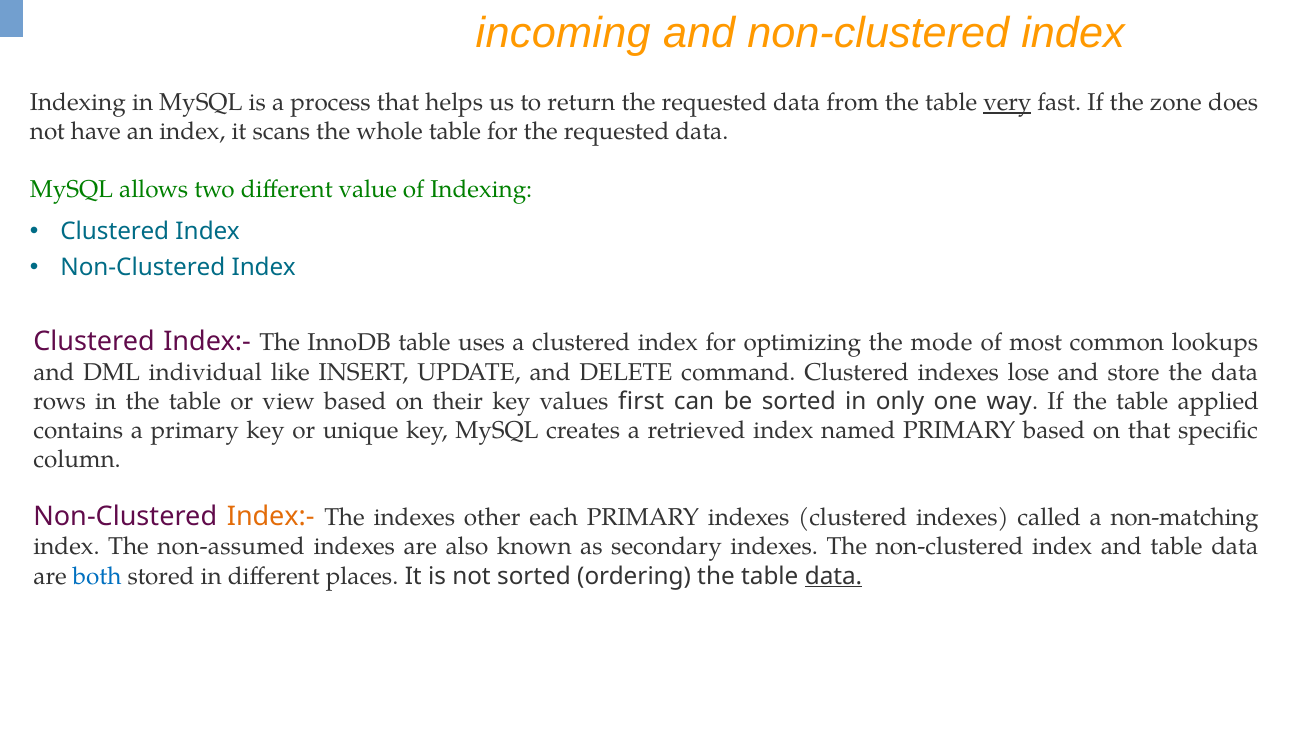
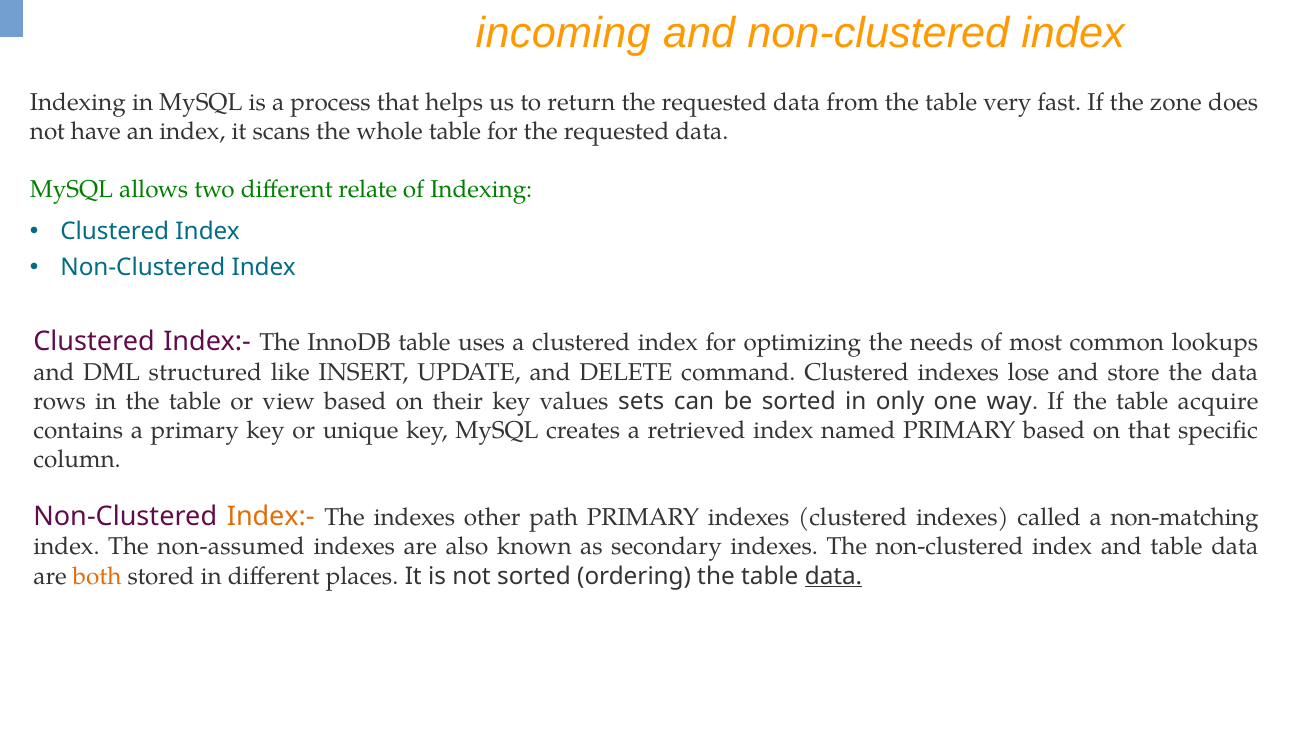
very underline: present -> none
value: value -> relate
mode: mode -> needs
individual: individual -> structured
first: first -> sets
applied: applied -> acquire
each: each -> path
both colour: blue -> orange
